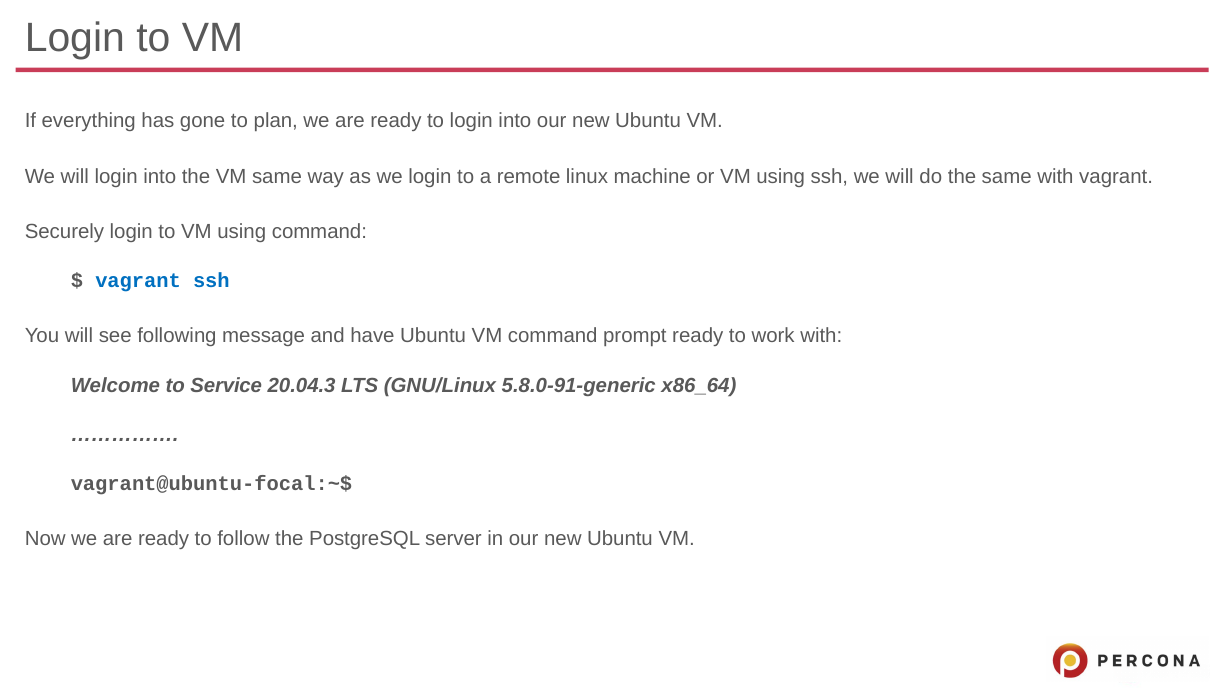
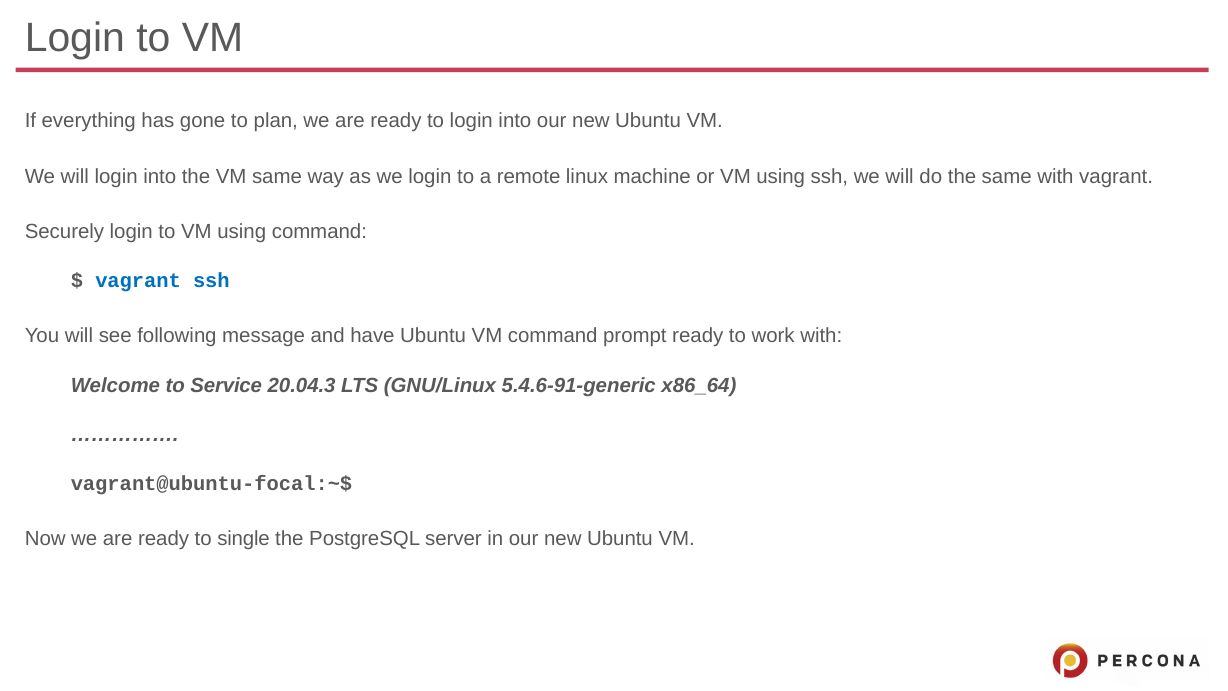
5.8.0-91-generic: 5.8.0-91-generic -> 5.4.6-91-generic
follow: follow -> single
